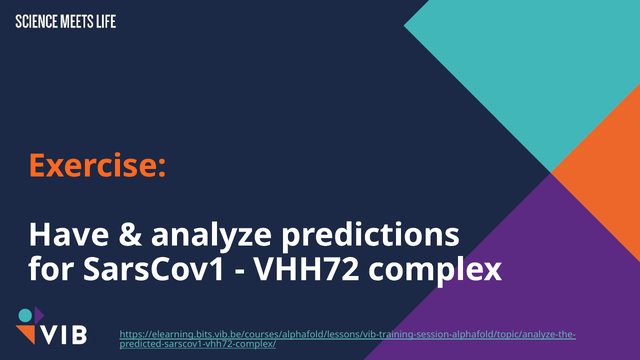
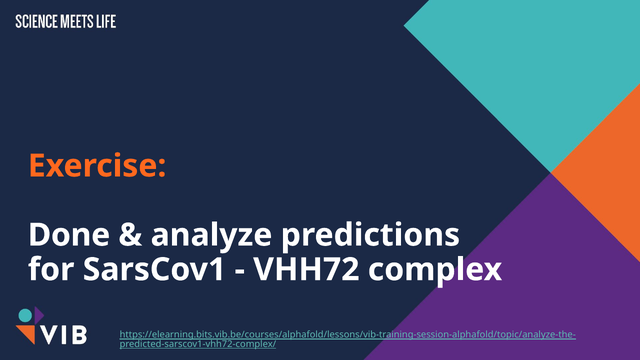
Have: Have -> Done
